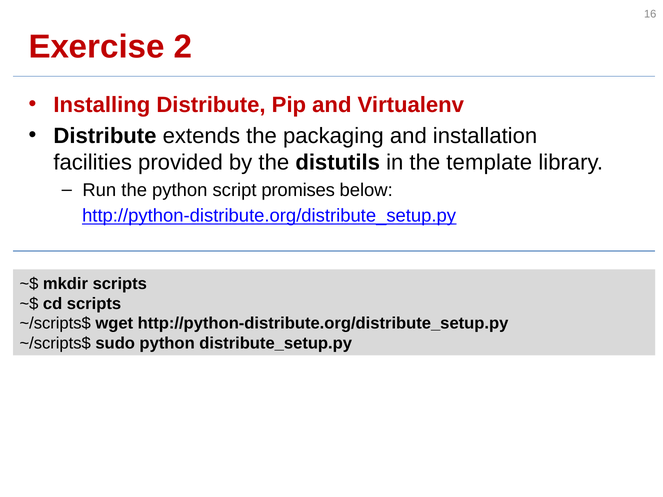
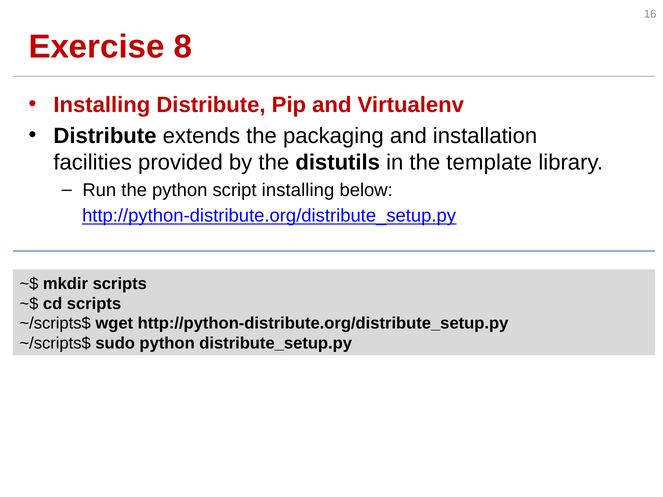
2: 2 -> 8
script promises: promises -> installing
